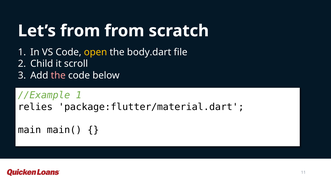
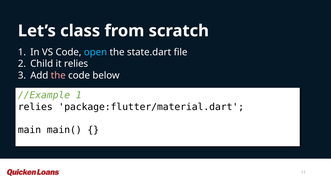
Let’s from: from -> class
open colour: yellow -> light blue
body.dart: body.dart -> state.dart
it scroll: scroll -> relies
